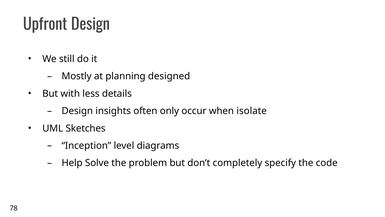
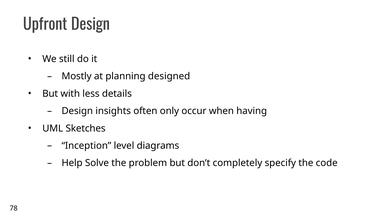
isolate: isolate -> having
